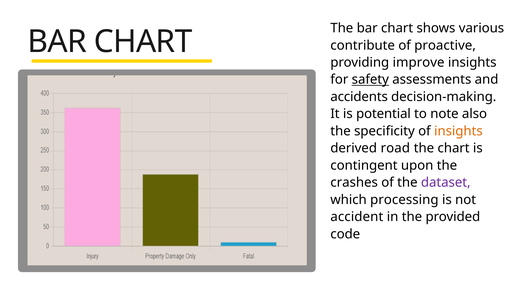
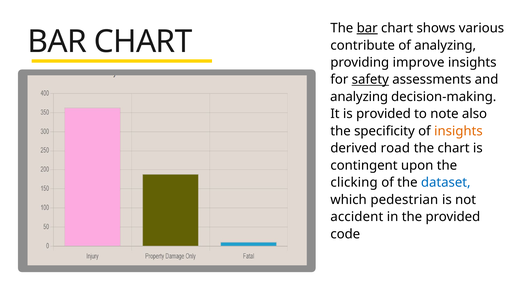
bar at (367, 28) underline: none -> present
of proactive: proactive -> analyzing
accidents at (359, 97): accidents -> analyzing
is potential: potential -> provided
crashes: crashes -> clicking
dataset colour: purple -> blue
processing: processing -> pedestrian
